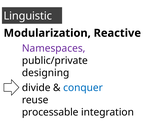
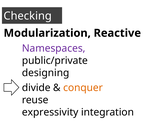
Linguistic: Linguistic -> Checking
conquer colour: blue -> orange
processable: processable -> expressivity
